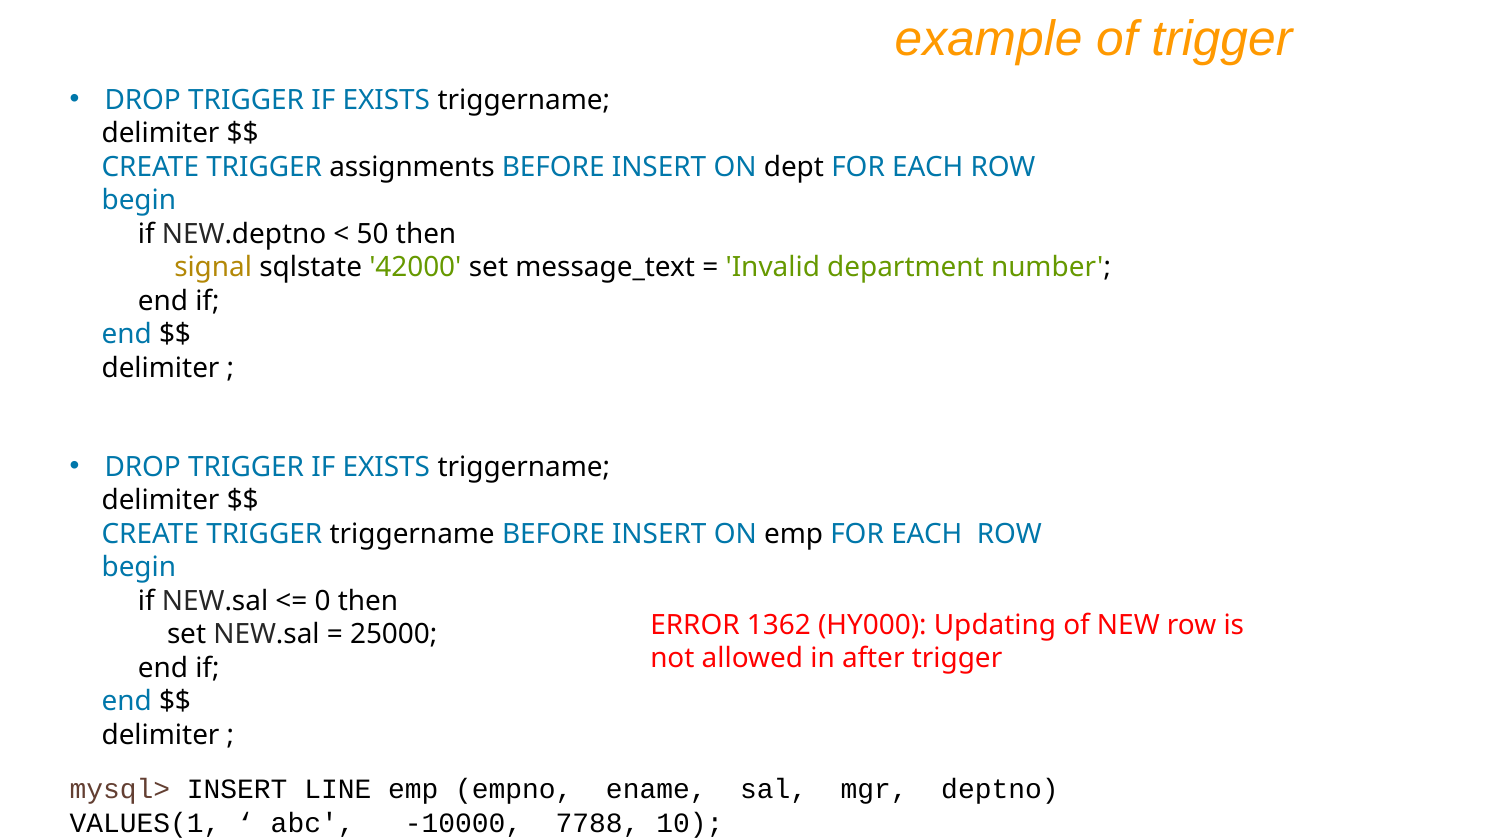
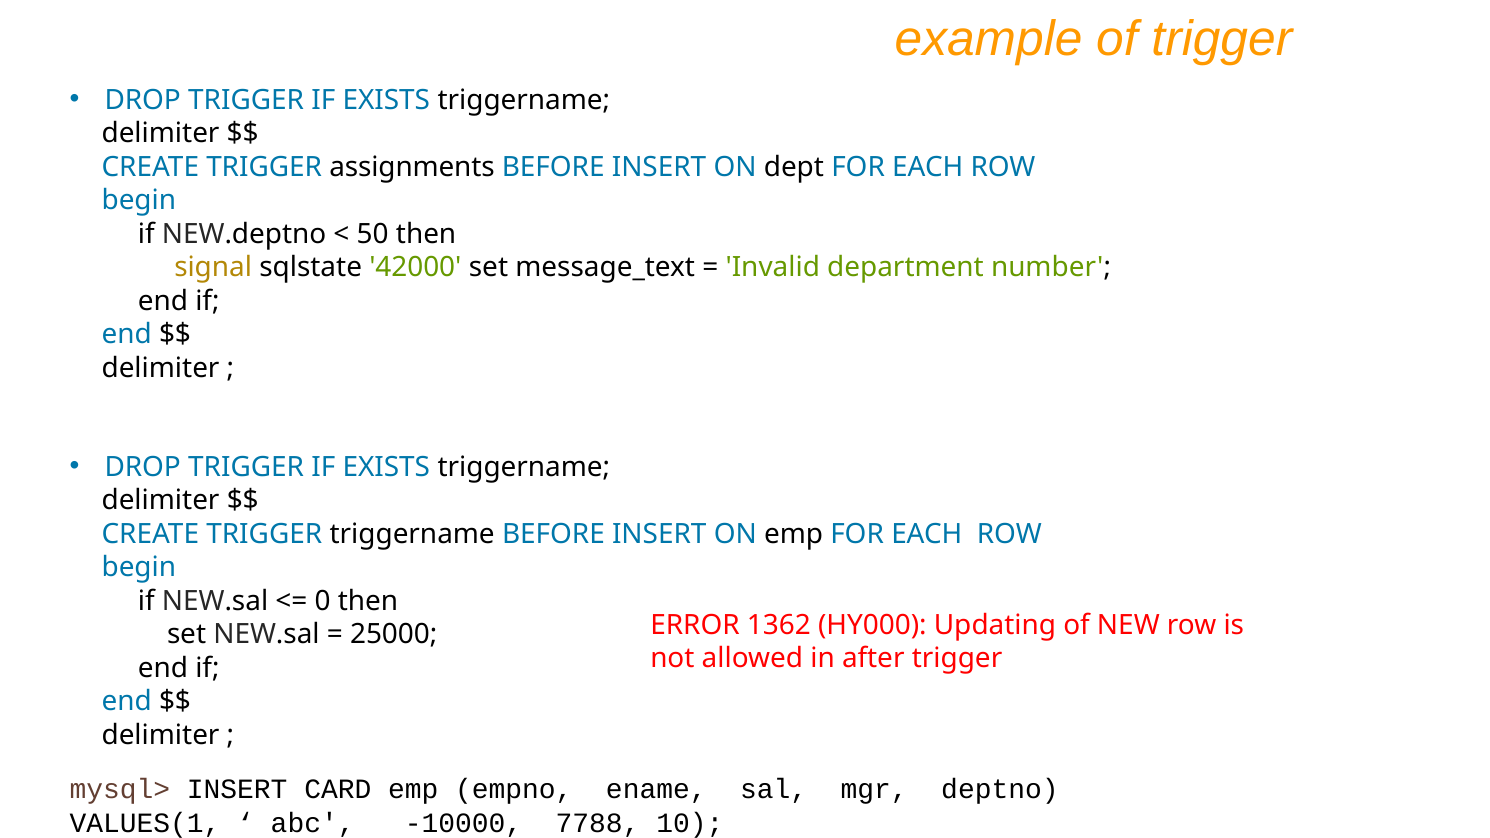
LINE: LINE -> CARD
